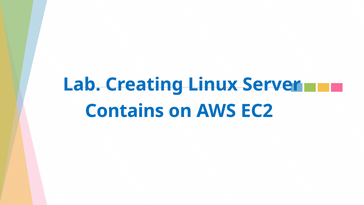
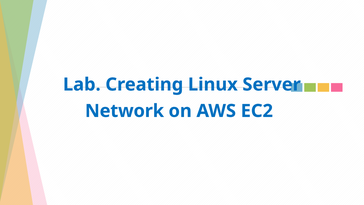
Contains: Contains -> Network
